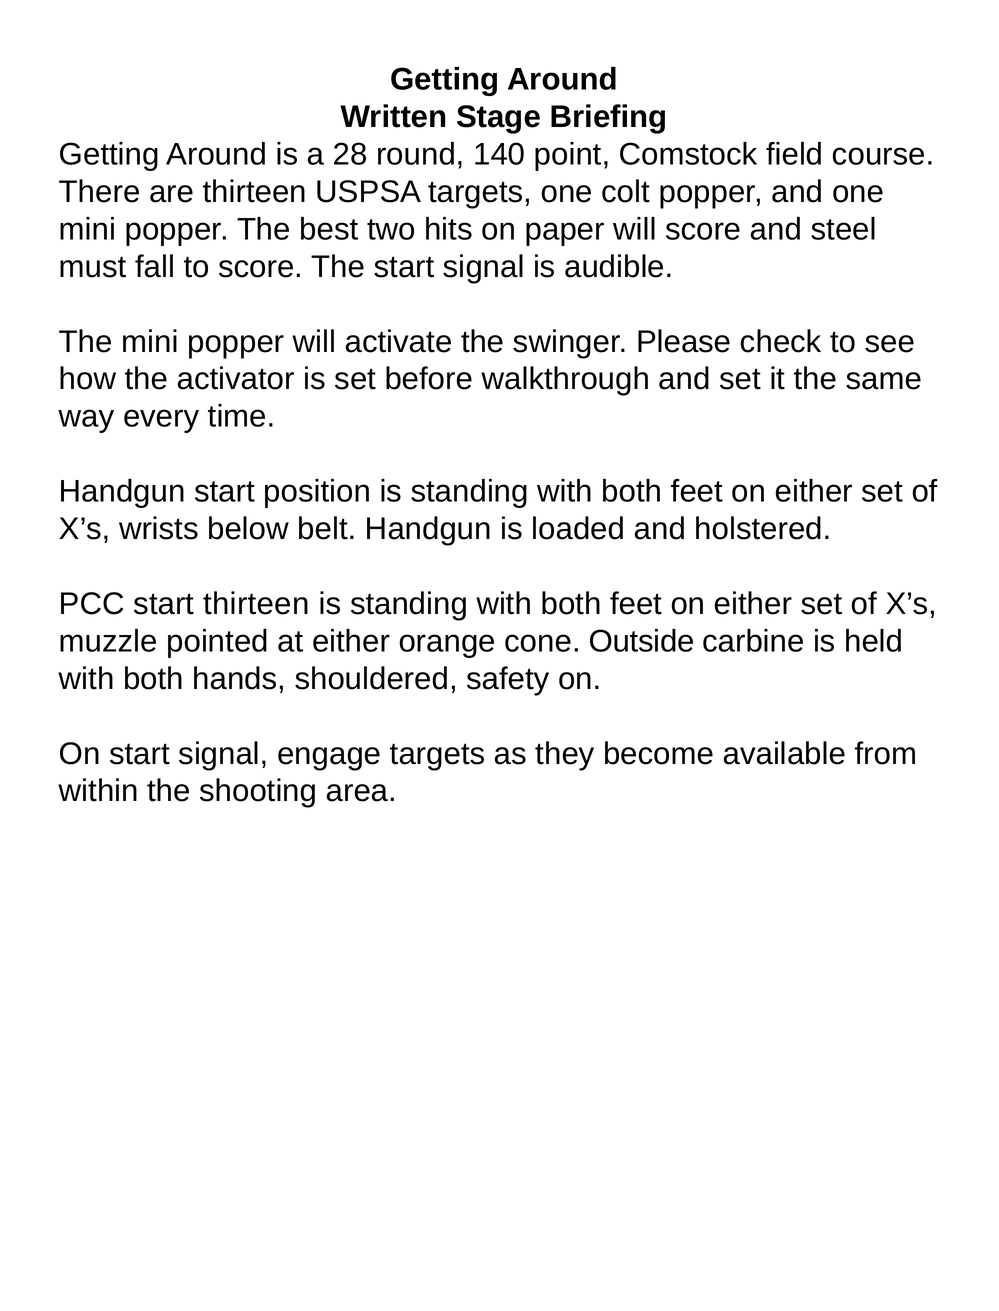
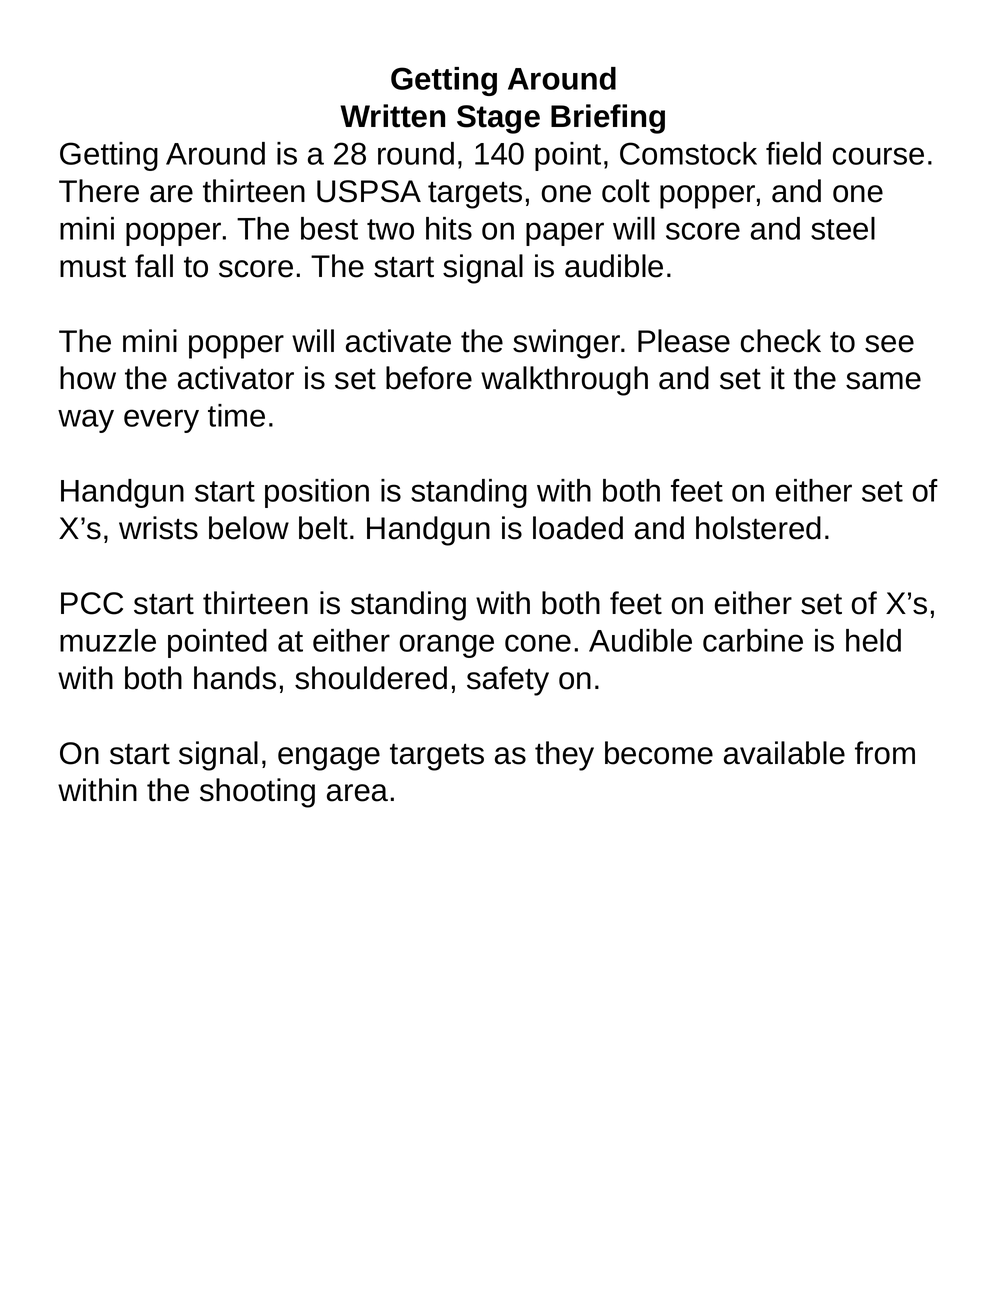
cone Outside: Outside -> Audible
